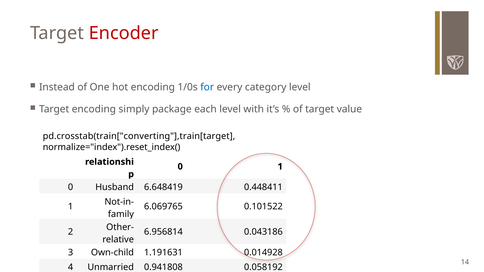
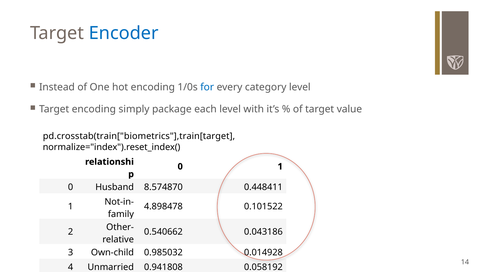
Encoder colour: red -> blue
pd.crosstab(train["converting"],train[target: pd.crosstab(train["converting"],train[target -> pd.crosstab(train["biometrics"],train[target
6.648419: 6.648419 -> 8.574870
6.069765: 6.069765 -> 4.898478
6.956814: 6.956814 -> 0.540662
1.191631: 1.191631 -> 0.985032
